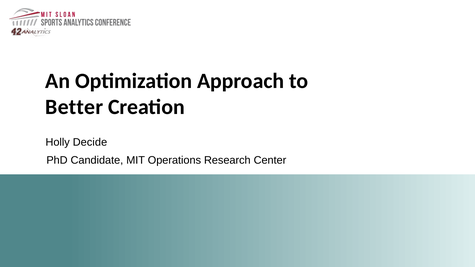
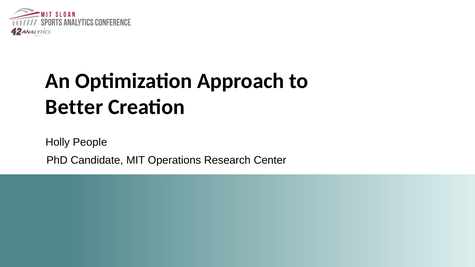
Decide: Decide -> People
